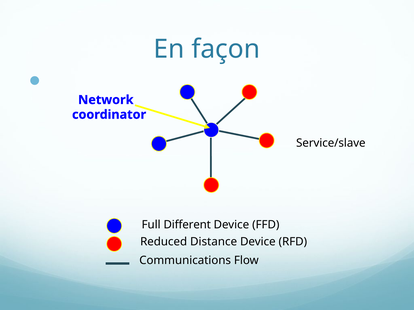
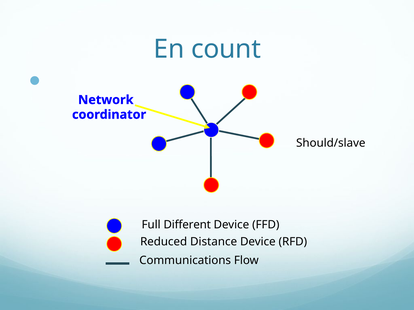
façon: façon -> count
Service/slave: Service/slave -> Should/slave
